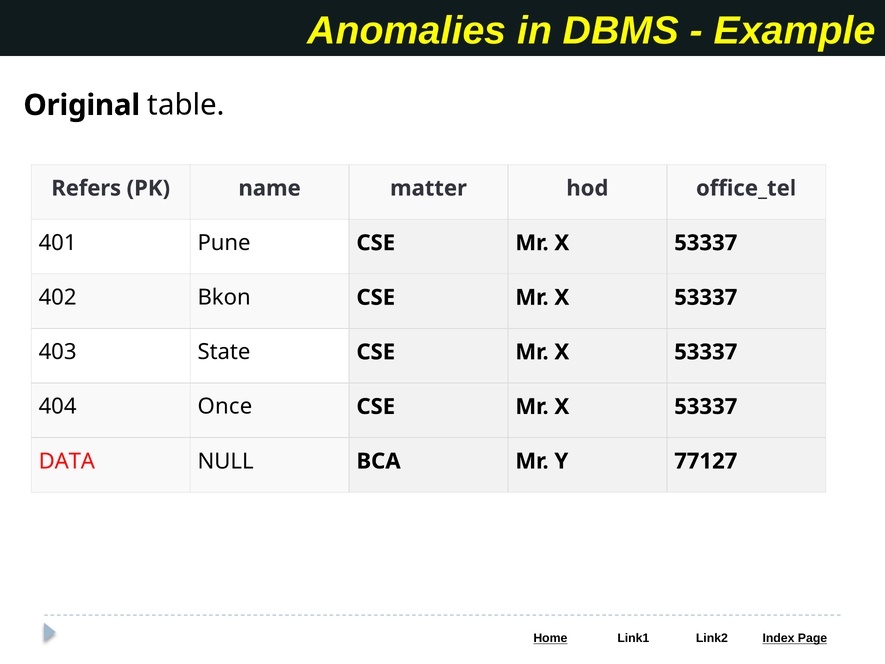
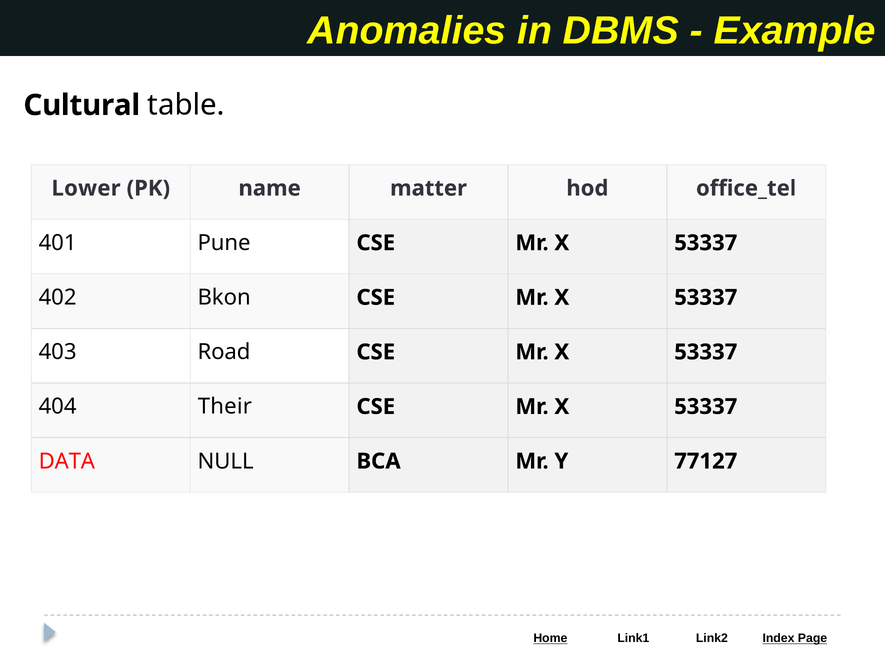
Original: Original -> Cultural
Refers: Refers -> Lower
State: State -> Road
Once: Once -> Their
